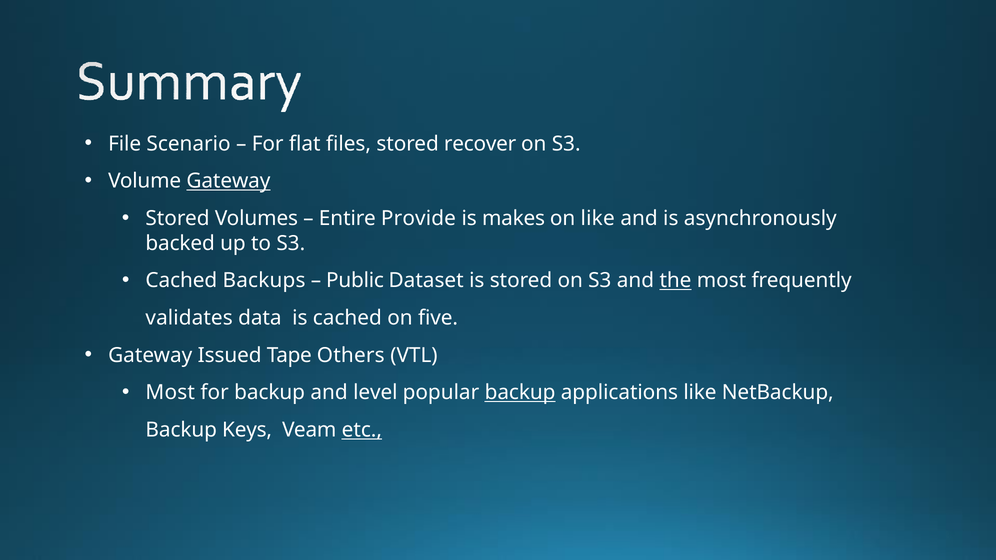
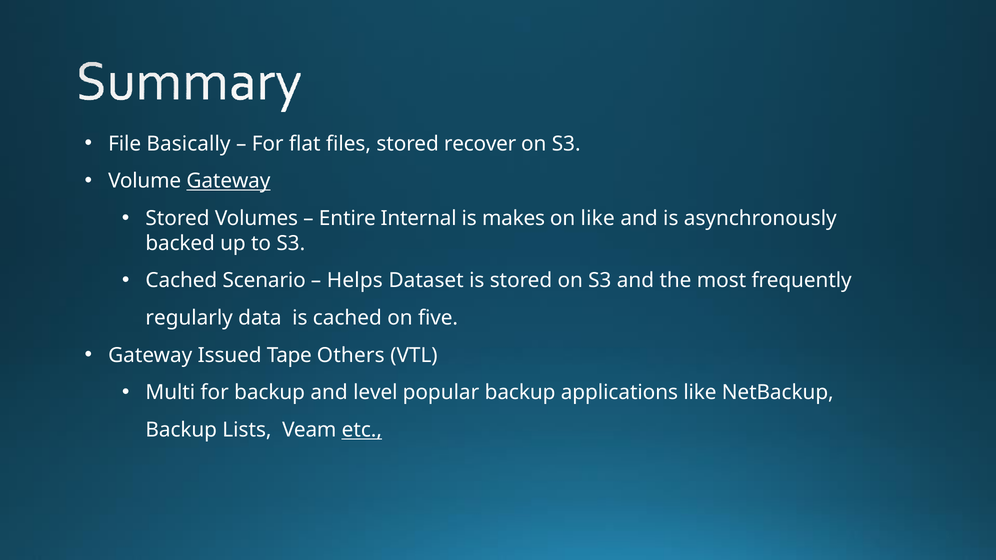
Scenario: Scenario -> Basically
Provide: Provide -> Internal
Backups: Backups -> Scenario
Public: Public -> Helps
the underline: present -> none
validates: validates -> regularly
Most at (170, 393): Most -> Multi
backup at (520, 393) underline: present -> none
Keys: Keys -> Lists
